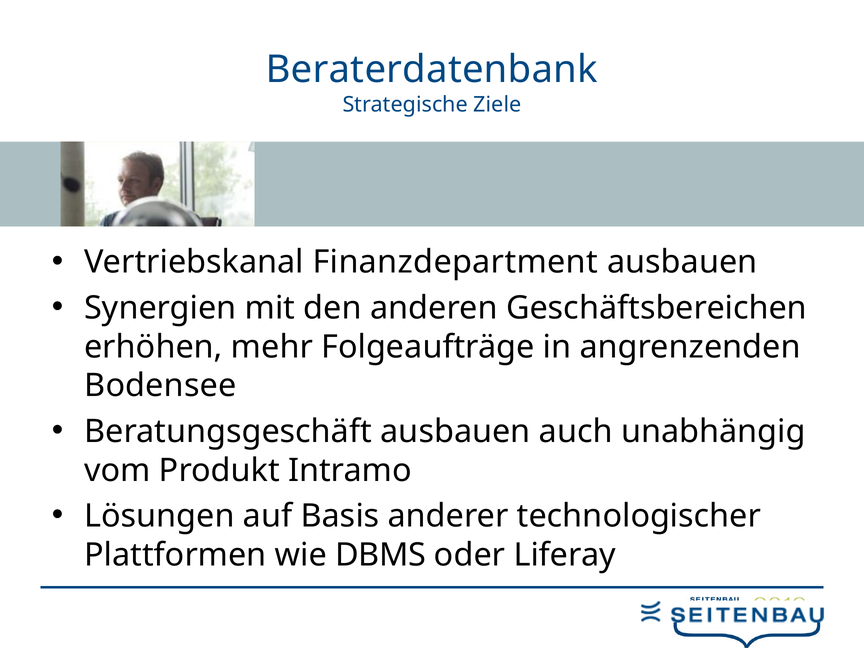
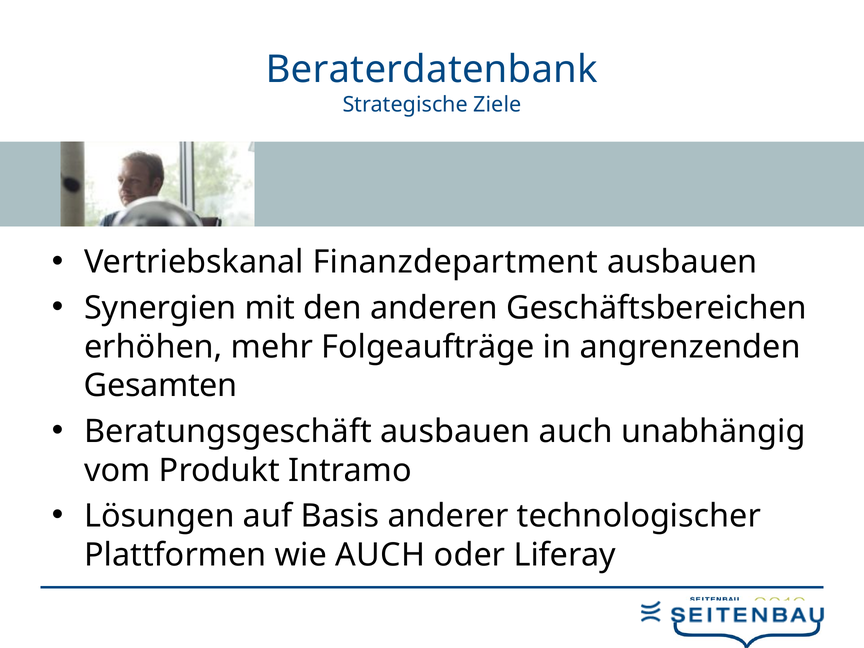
Bodensee: Bodensee -> Gesamten
wie DBMS: DBMS -> AUCH
